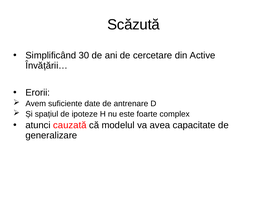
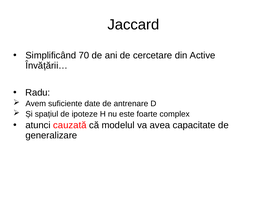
Scăzută: Scăzută -> Jaccard
30: 30 -> 70
Erorii: Erorii -> Radu
